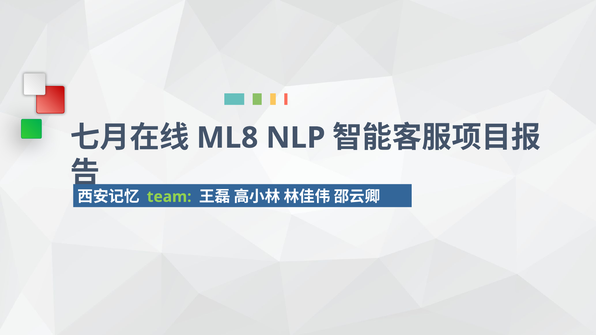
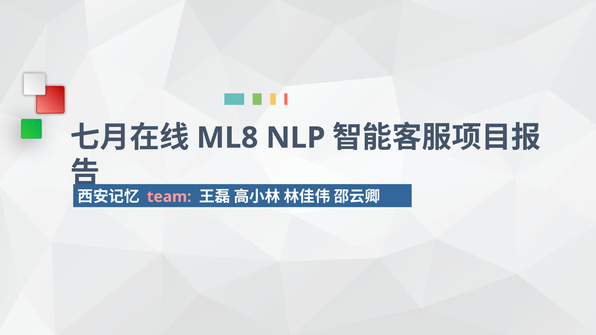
team colour: light green -> pink
